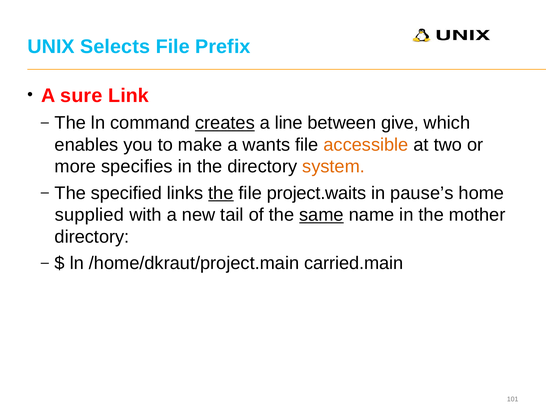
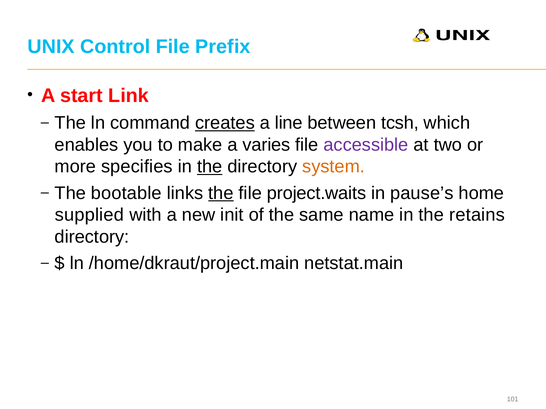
Selects: Selects -> Control
sure: sure -> start
give: give -> tcsh
wants: wants -> varies
accessible colour: orange -> purple
the at (210, 167) underline: none -> present
specified: specified -> bootable
tail: tail -> init
same underline: present -> none
mother: mother -> retains
carried.main: carried.main -> netstat.main
